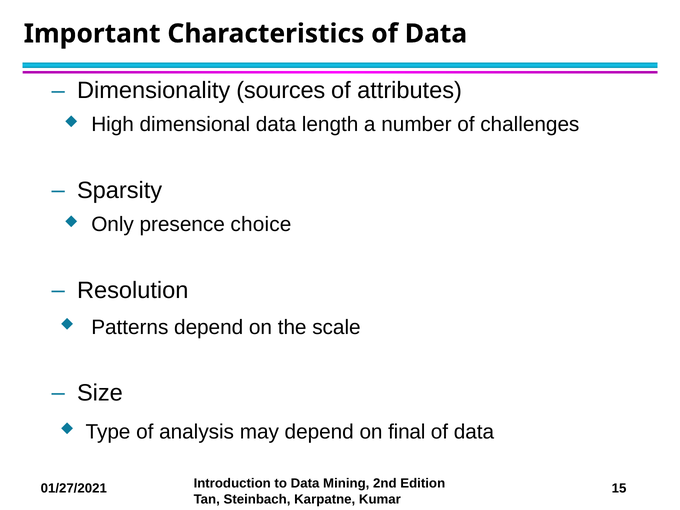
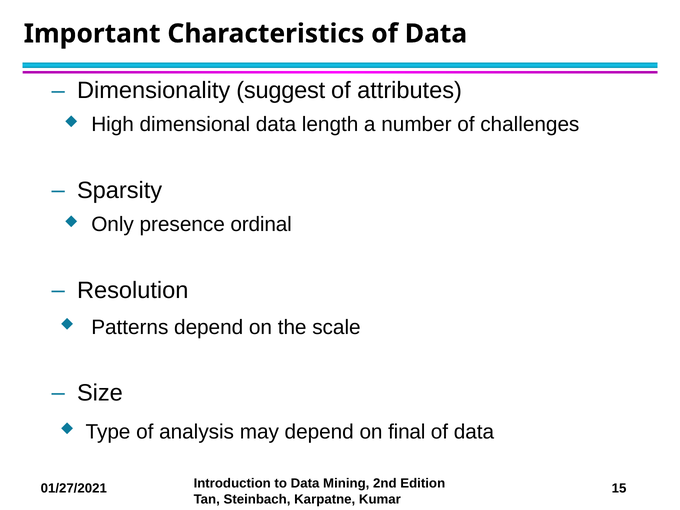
sources: sources -> suggest
choice: choice -> ordinal
